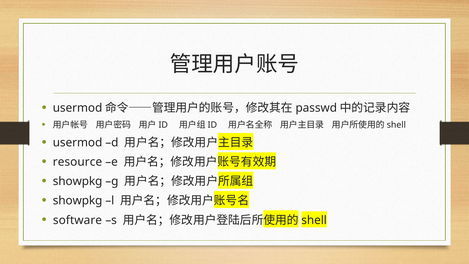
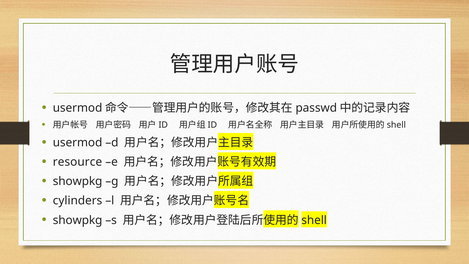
showpkg at (78, 201): showpkg -> cylinders
software at (77, 220): software -> showpkg
